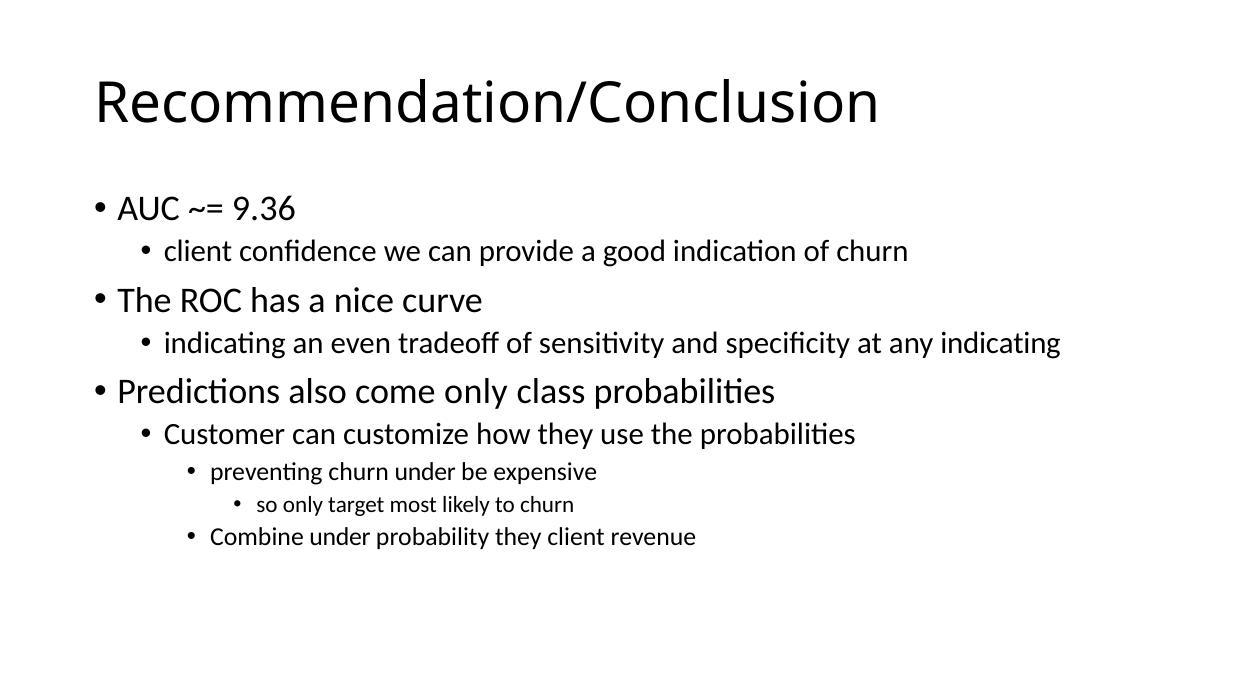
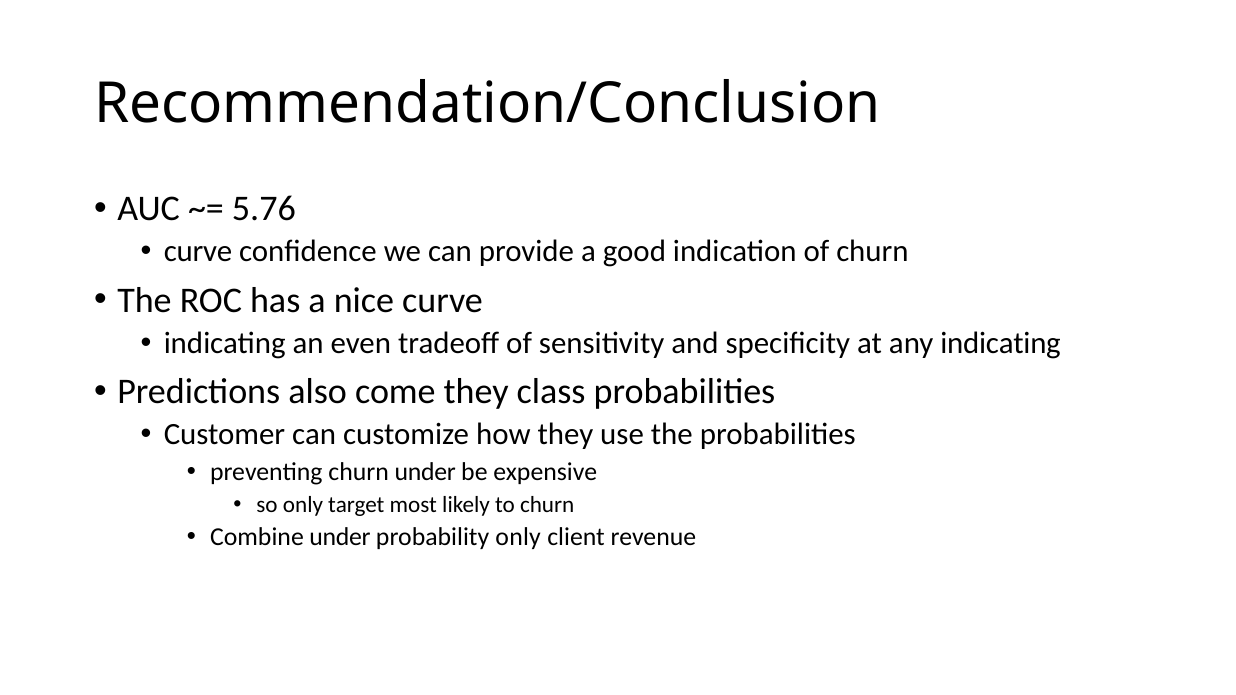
9.36: 9.36 -> 5.76
client at (198, 252): client -> curve
come only: only -> they
probability they: they -> only
